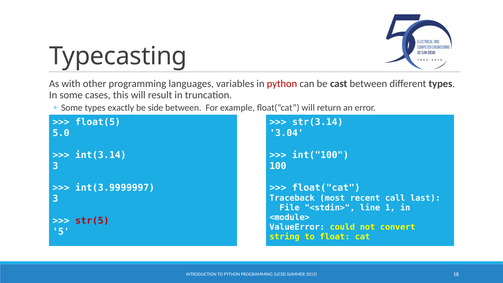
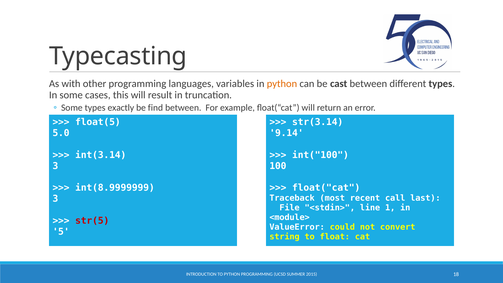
python at (282, 84) colour: red -> orange
side: side -> find
3.04: 3.04 -> 9.14
int(3.9999997: int(3.9999997 -> int(8.9999999
